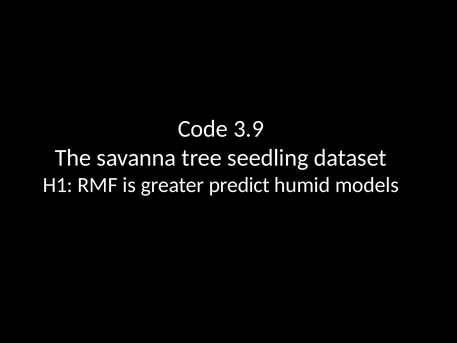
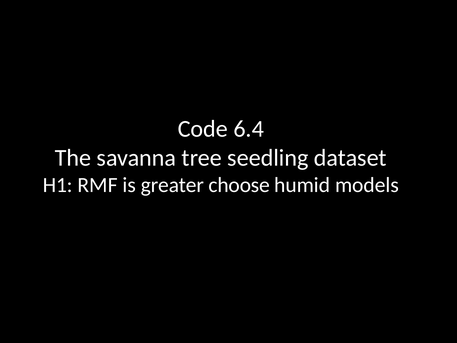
3.9: 3.9 -> 6.4
predict: predict -> choose
